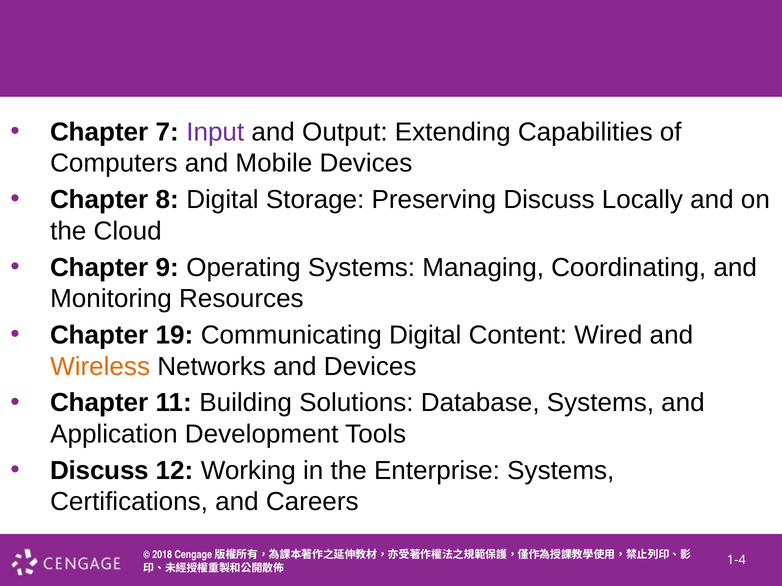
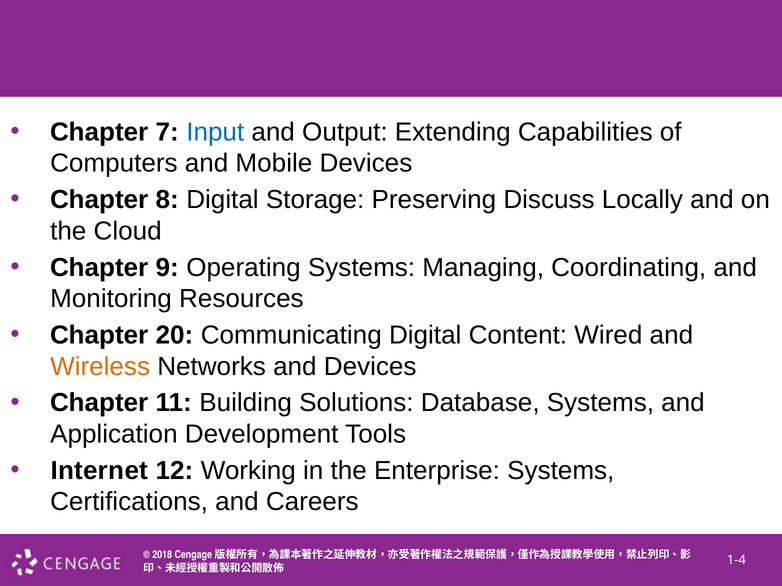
Input colour: purple -> blue
19: 19 -> 20
Discuss at (100, 471): Discuss -> Internet
